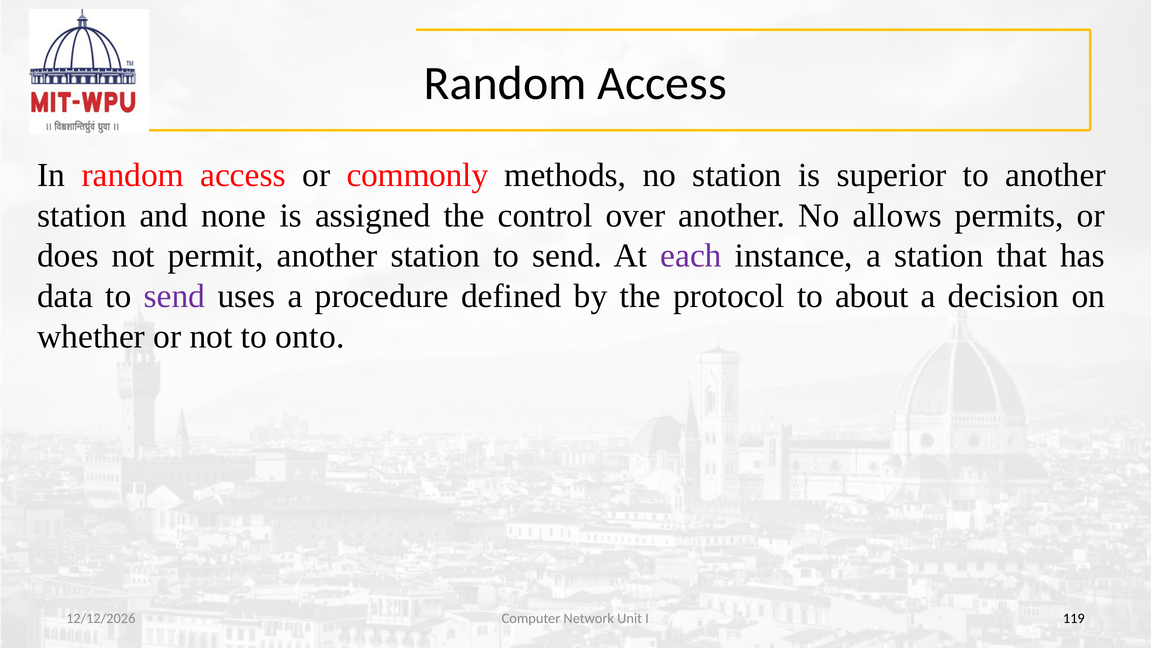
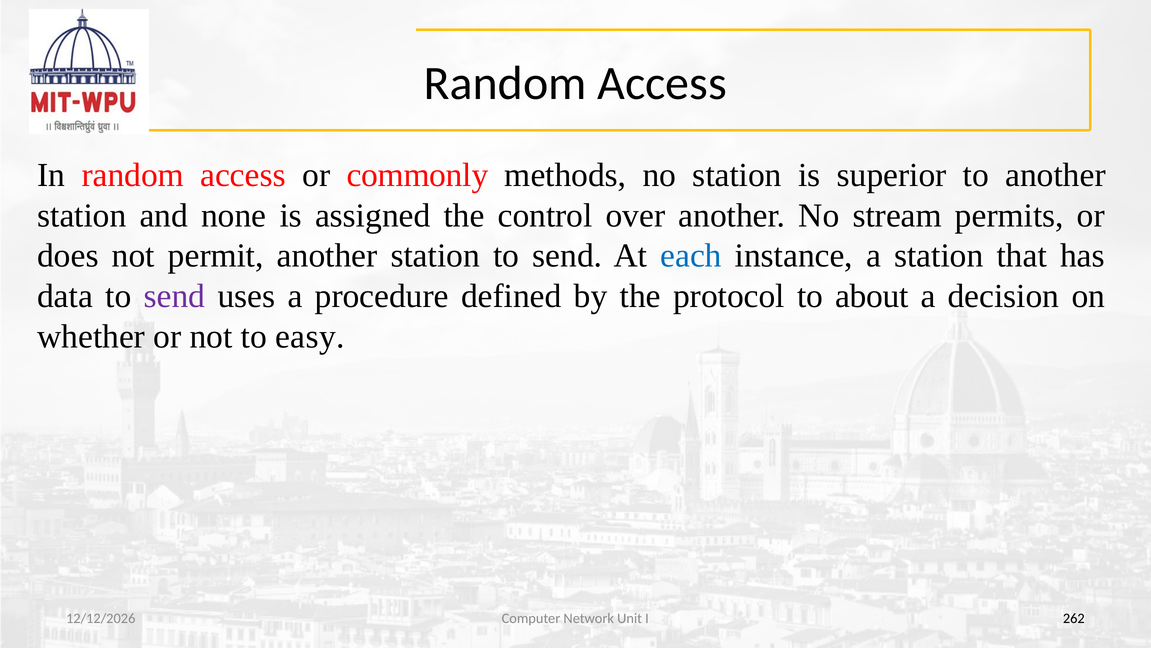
allows: allows -> stream
each colour: purple -> blue
onto: onto -> easy
119: 119 -> 262
